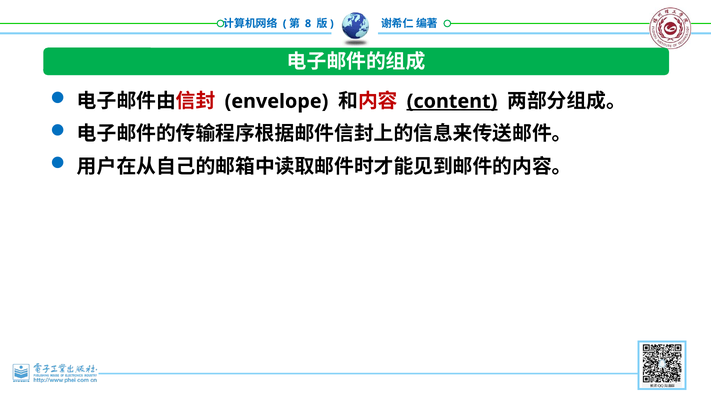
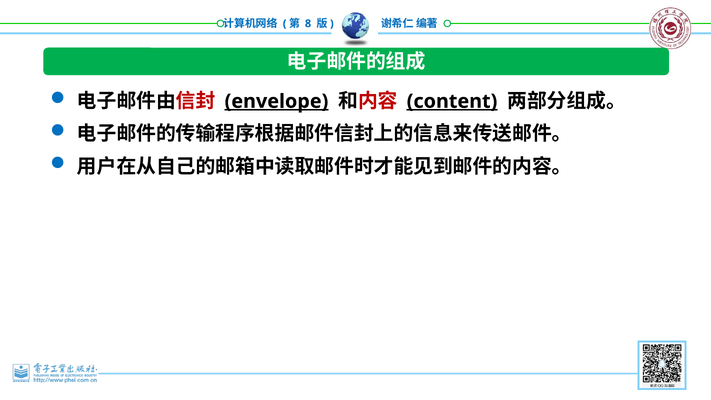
envelope underline: none -> present
